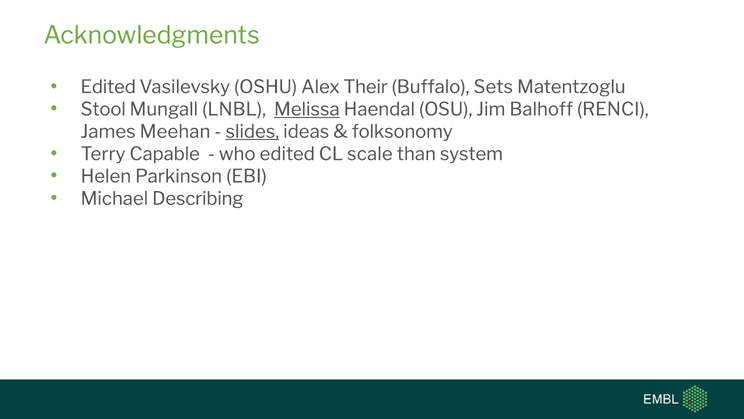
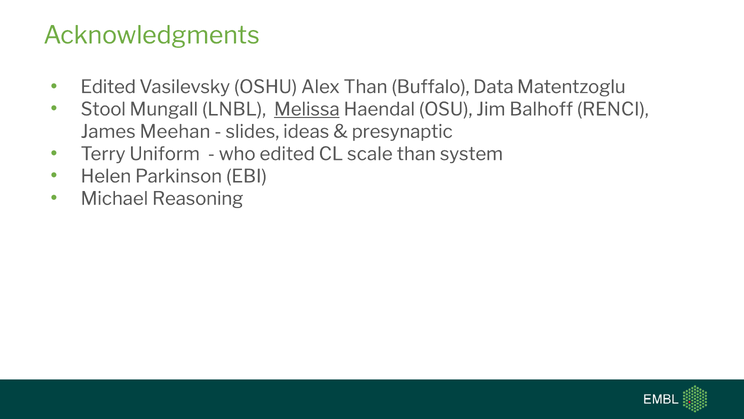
Alex Their: Their -> Than
Sets: Sets -> Data
slides underline: present -> none
folksonomy: folksonomy -> presynaptic
Capable: Capable -> Uniform
Describing: Describing -> Reasoning
